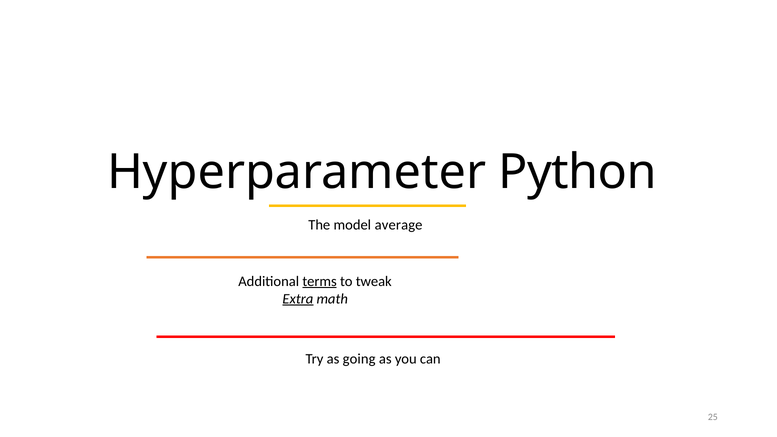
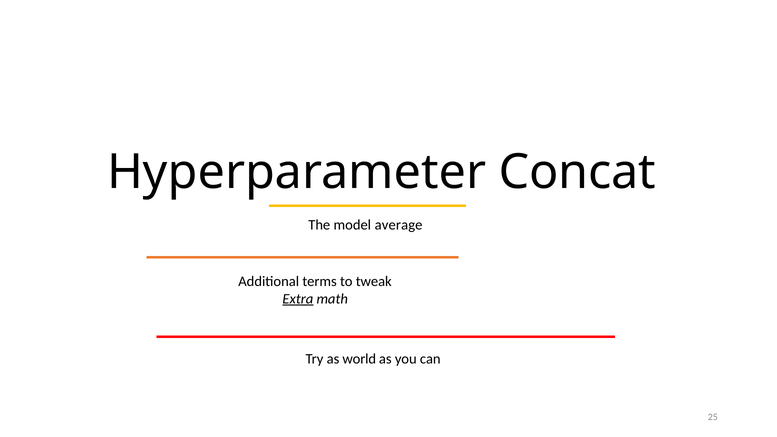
Python: Python -> Concat
terms underline: present -> none
going: going -> world
